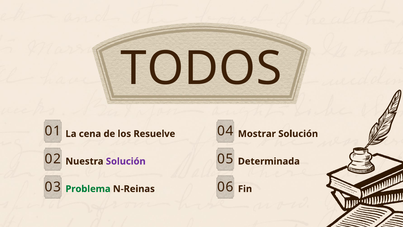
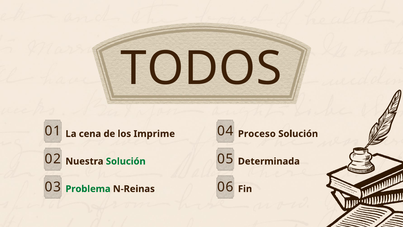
Resuelve: Resuelve -> Imprime
Mostrar: Mostrar -> Proceso
Solución at (126, 161) colour: purple -> green
